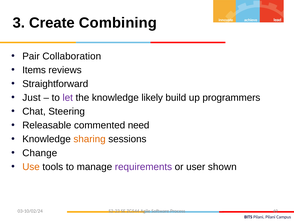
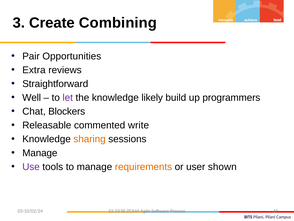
Collaboration: Collaboration -> Opportunities
Items: Items -> Extra
Just: Just -> Well
Steering: Steering -> Blockers
need: need -> write
Change at (40, 153): Change -> Manage
Use colour: orange -> purple
requirements colour: purple -> orange
